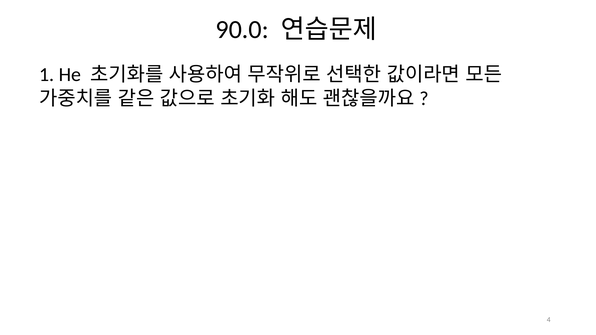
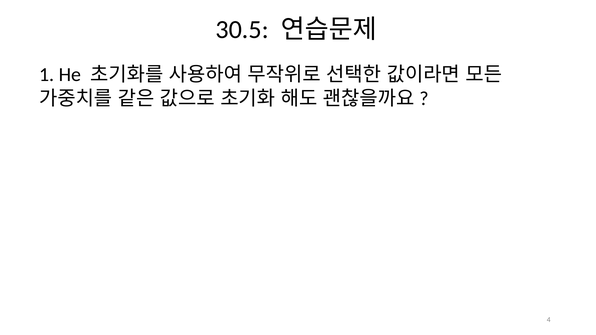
90.0: 90.0 -> 30.5
